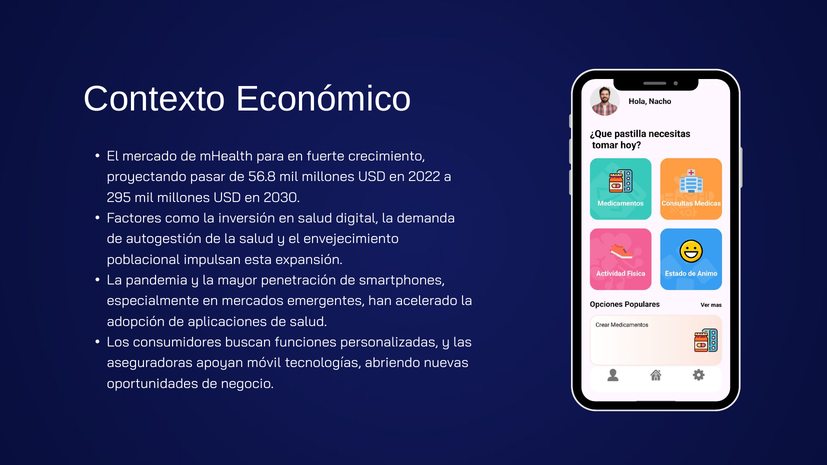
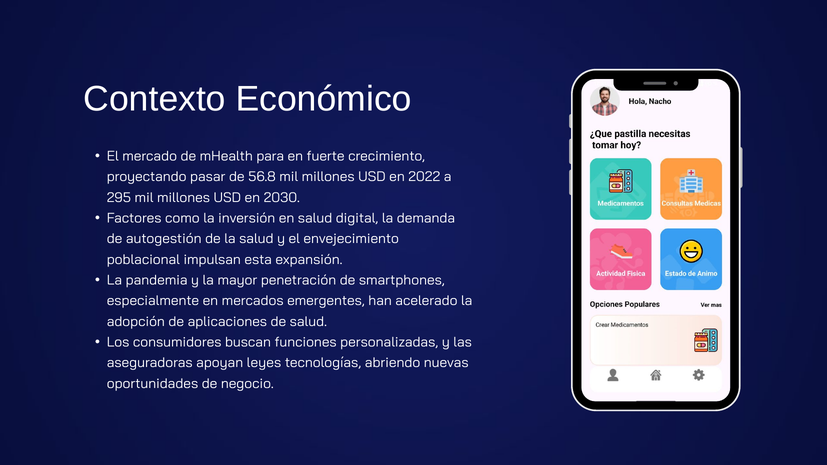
móvil: móvil -> leyes
